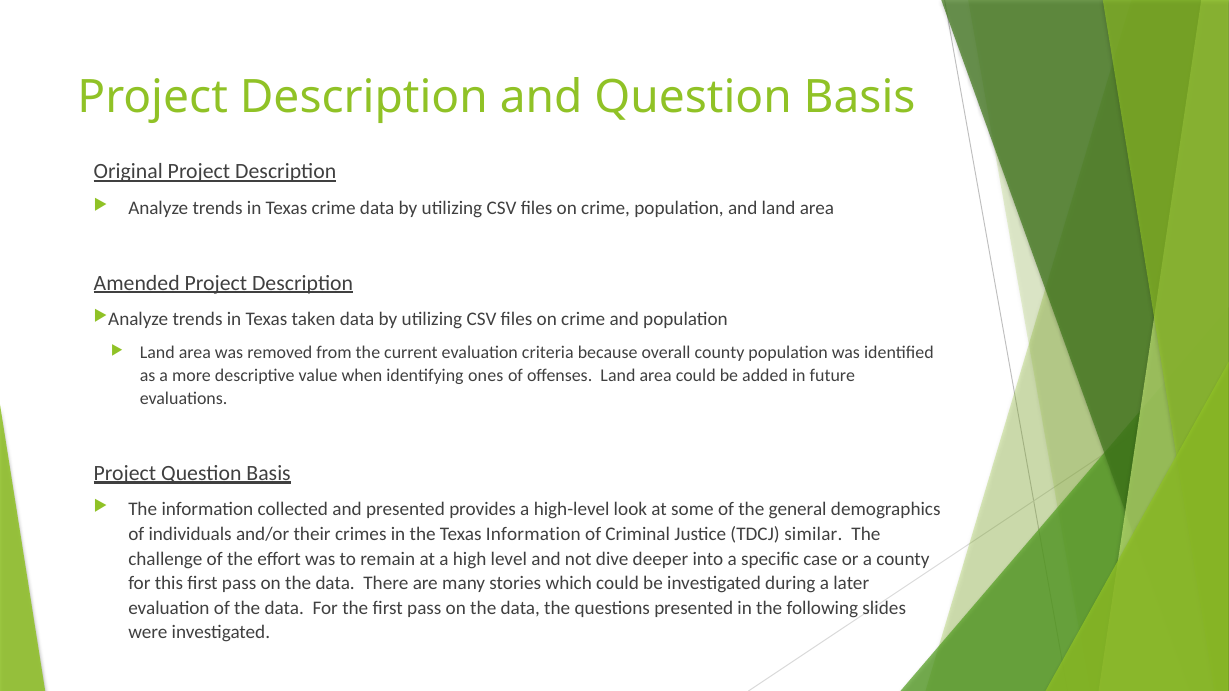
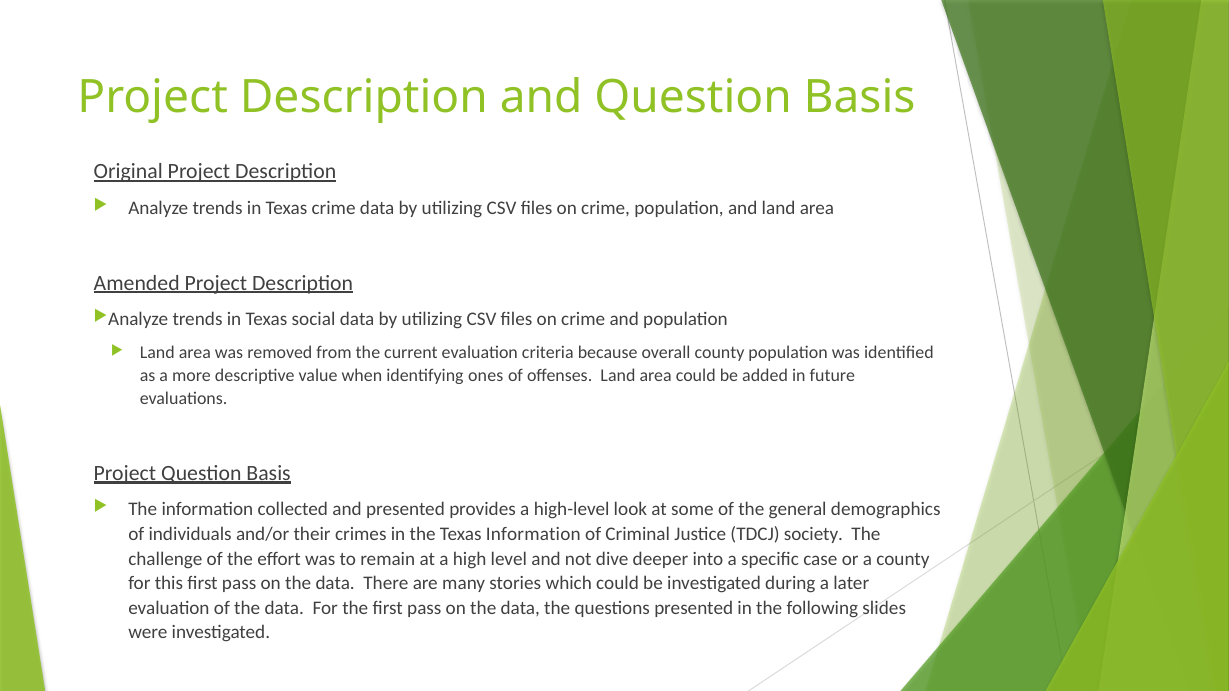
taken: taken -> social
similar: similar -> society
